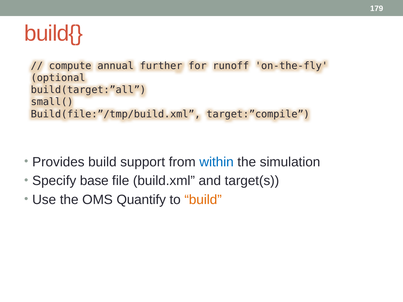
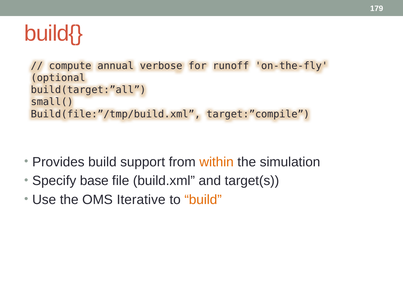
further: further -> verbose
within colour: blue -> orange
Quantify: Quantify -> Iterative
